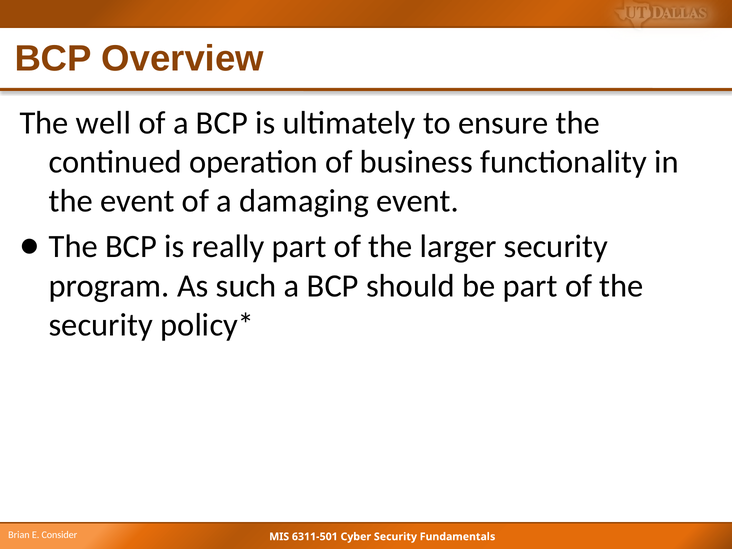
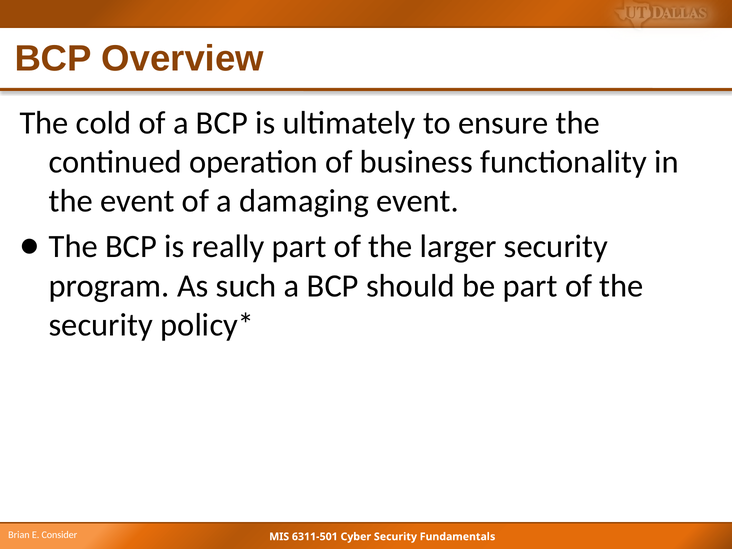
well: well -> cold
